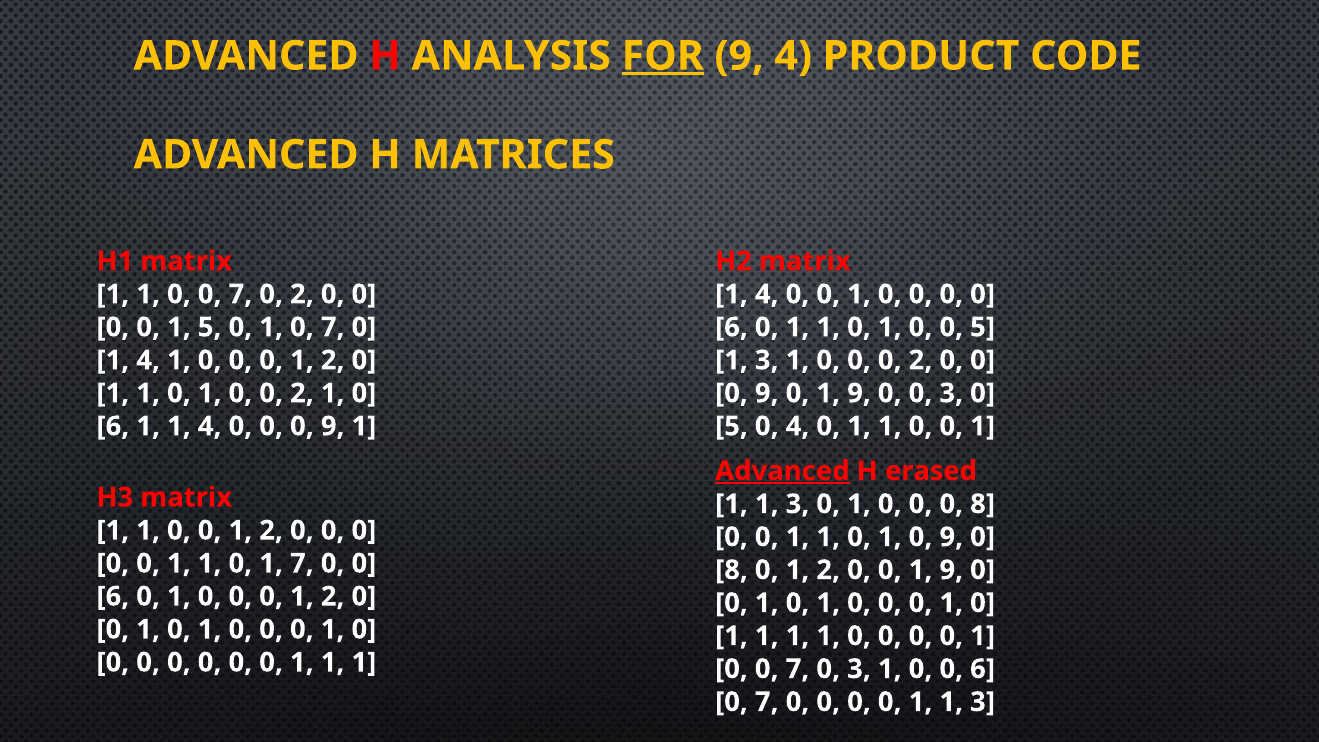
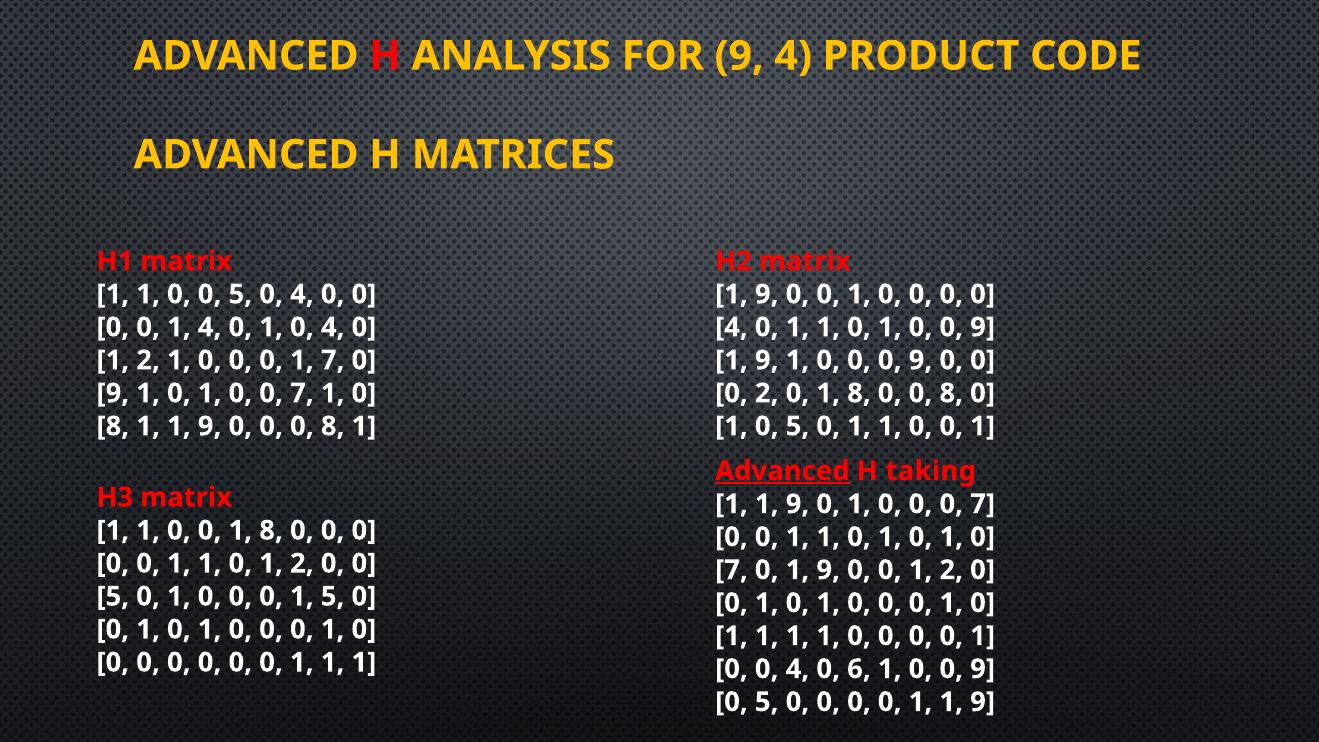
FOR underline: present -> none
7 at (240, 294): 7 -> 5
2 at (302, 294): 2 -> 4
4 at (767, 294): 4 -> 9
1 5: 5 -> 4
1 0 7: 7 -> 4
6 at (731, 327): 6 -> 4
5 at (983, 327): 5 -> 9
4 at (148, 360): 4 -> 2
2 at (333, 360): 2 -> 7
3 at (767, 360): 3 -> 9
0 0 0 2: 2 -> 9
1 at (113, 393): 1 -> 9
1 0 0 2: 2 -> 7
9 at (767, 393): 9 -> 2
9 at (859, 393): 9 -> 8
3 at (951, 393): 3 -> 8
6 at (113, 426): 6 -> 8
4 at (210, 426): 4 -> 9
9 at (333, 426): 9 -> 8
5 at (731, 426): 5 -> 1
4 at (797, 426): 4 -> 5
erased: erased -> taking
3 at (797, 504): 3 -> 9
0 0 0 8: 8 -> 7
2 at (271, 530): 2 -> 8
9 at (951, 537): 9 -> 1
1 0 1 7: 7 -> 2
8 at (731, 570): 8 -> 7
2 at (828, 570): 2 -> 9
0 0 1 9: 9 -> 2
6 at (113, 596): 6 -> 5
2 at (333, 596): 2 -> 5
7 at (797, 669): 7 -> 4
3 at (859, 669): 3 -> 6
6 at (983, 669): 6 -> 9
7 at (767, 702): 7 -> 5
0 1 1 3: 3 -> 9
